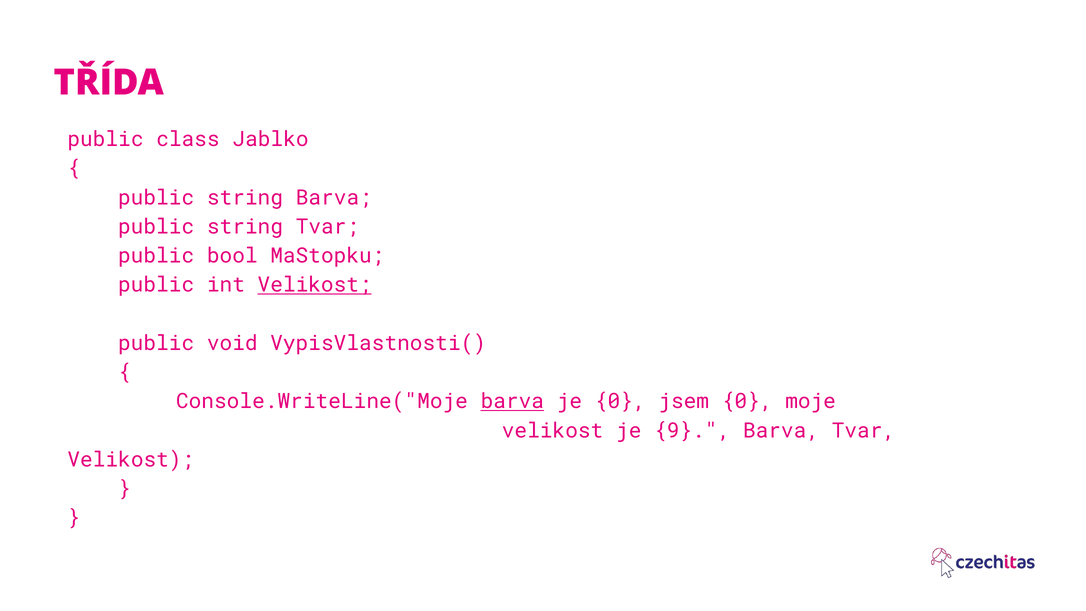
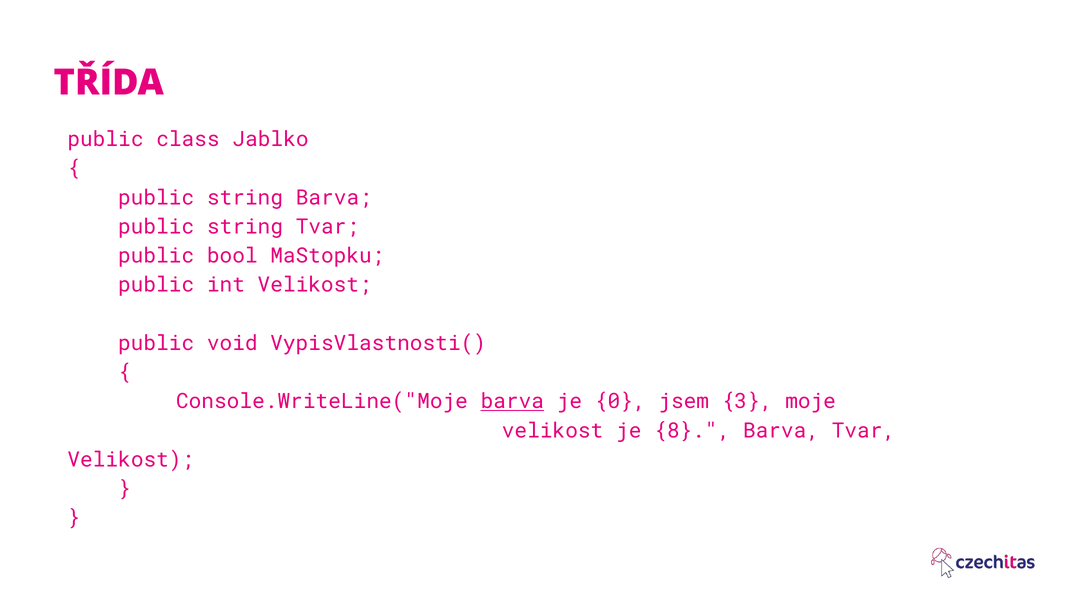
Velikost at (315, 285) underline: present -> none
jsem 0: 0 -> 3
9: 9 -> 8
